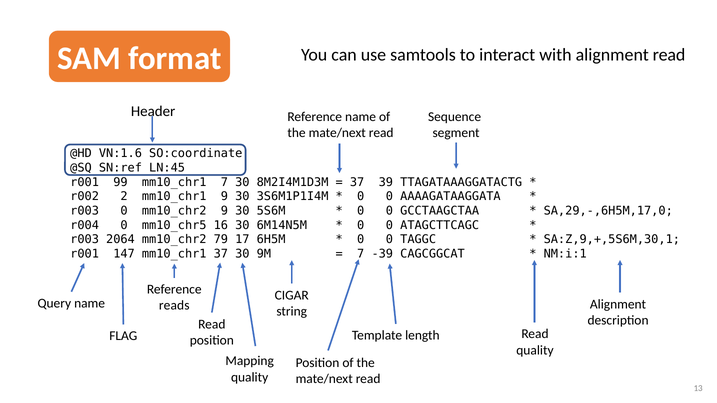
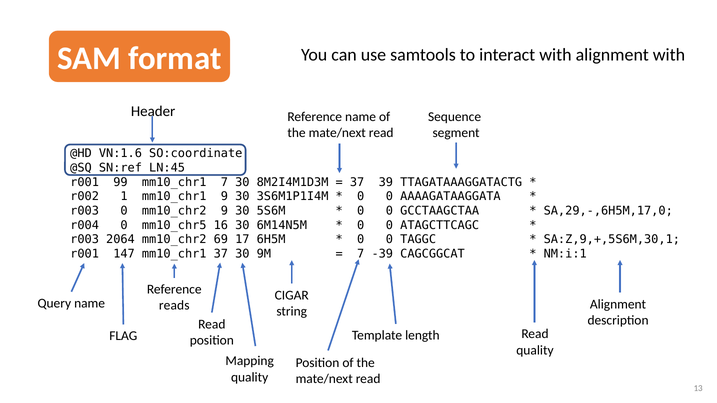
alignment read: read -> with
2: 2 -> 1
79: 79 -> 69
